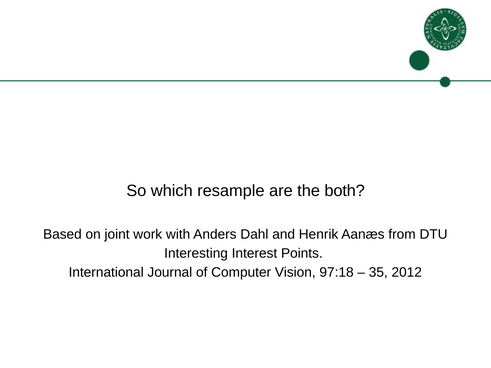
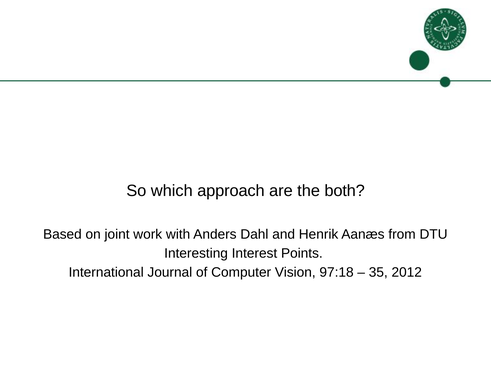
resample: resample -> approach
